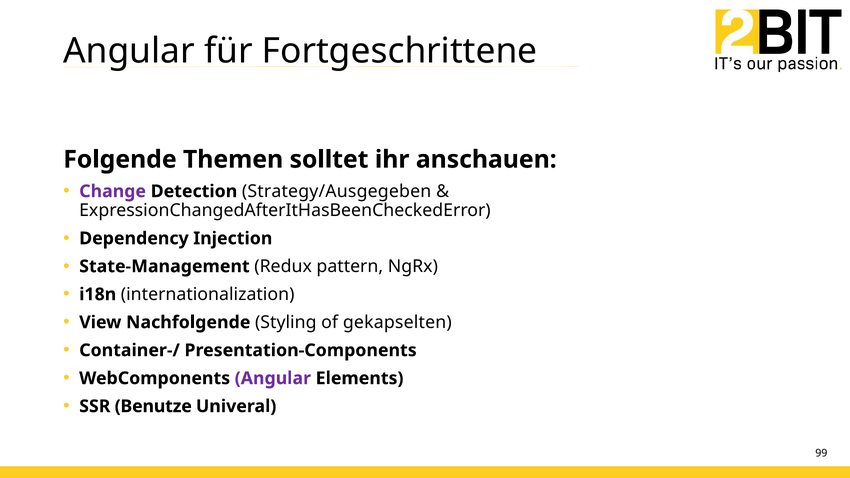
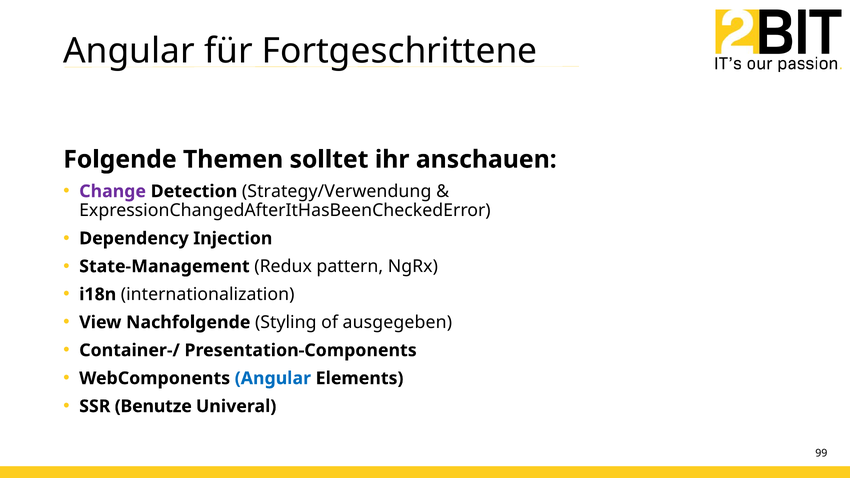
Strategy/Ausgegeben: Strategy/Ausgegeben -> Strategy/Verwendung
gekapselten: gekapselten -> ausgegeben
Angular at (273, 378) colour: purple -> blue
